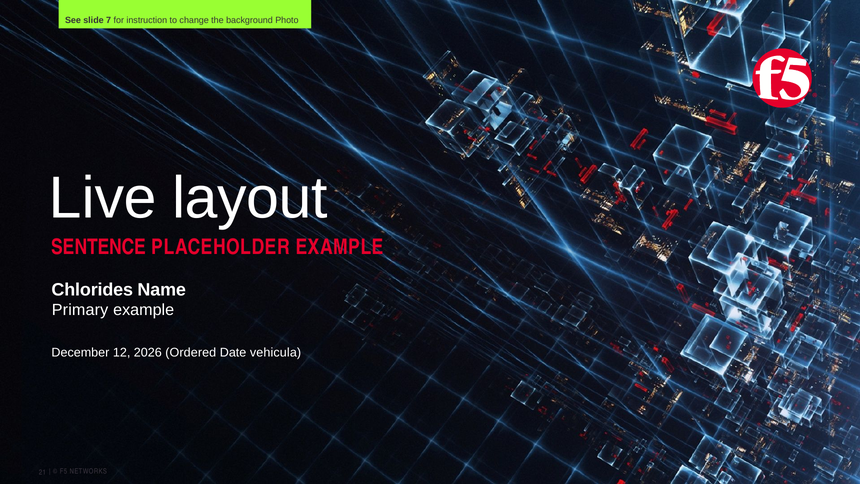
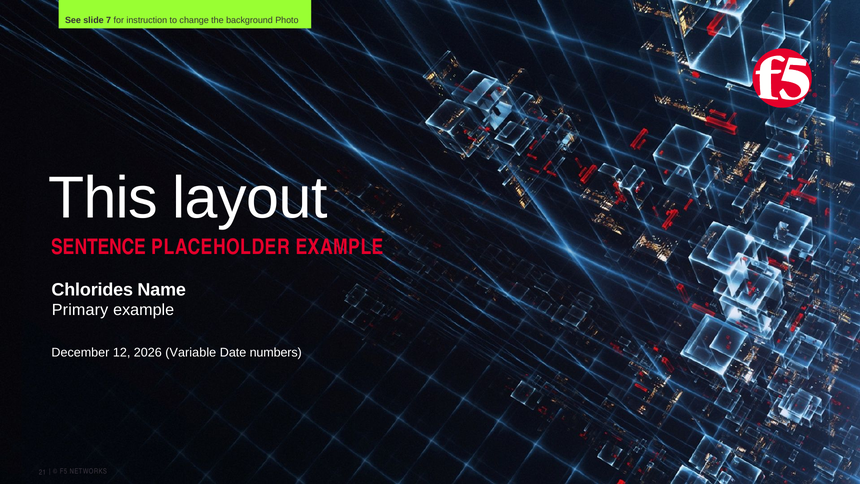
Live: Live -> This
Ordered: Ordered -> Variable
vehicula: vehicula -> numbers
